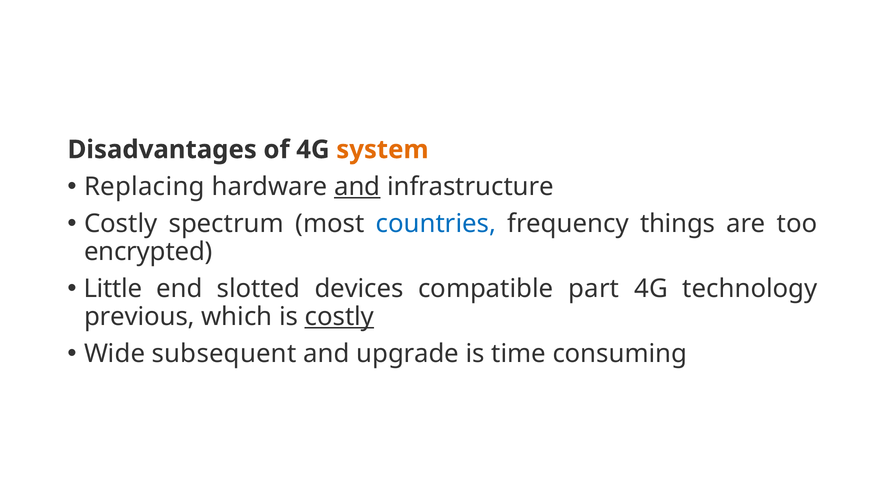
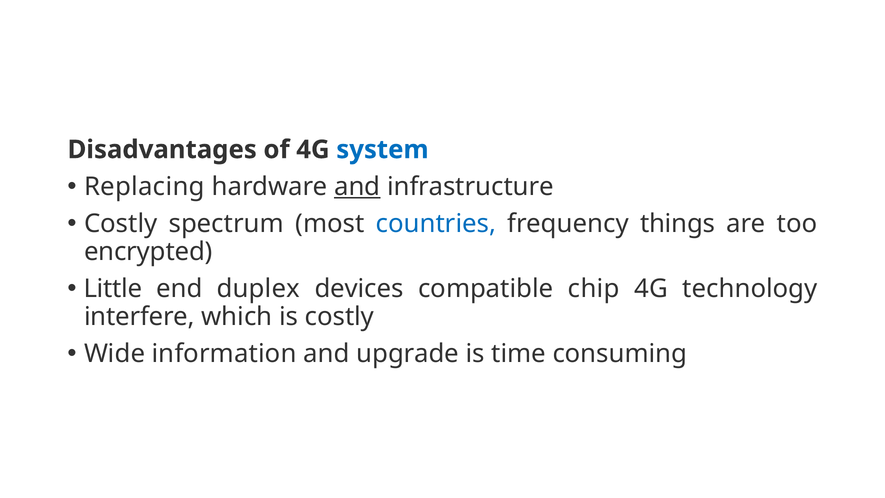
system colour: orange -> blue
slotted: slotted -> duplex
part: part -> chip
previous: previous -> interfere
costly at (339, 316) underline: present -> none
subsequent: subsequent -> information
